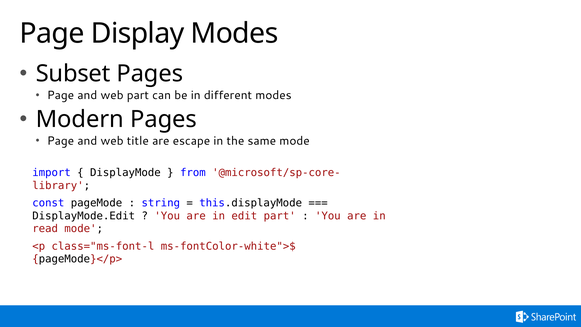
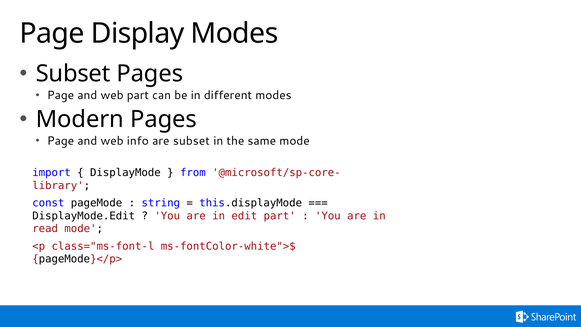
title: title -> info
are escape: escape -> subset
